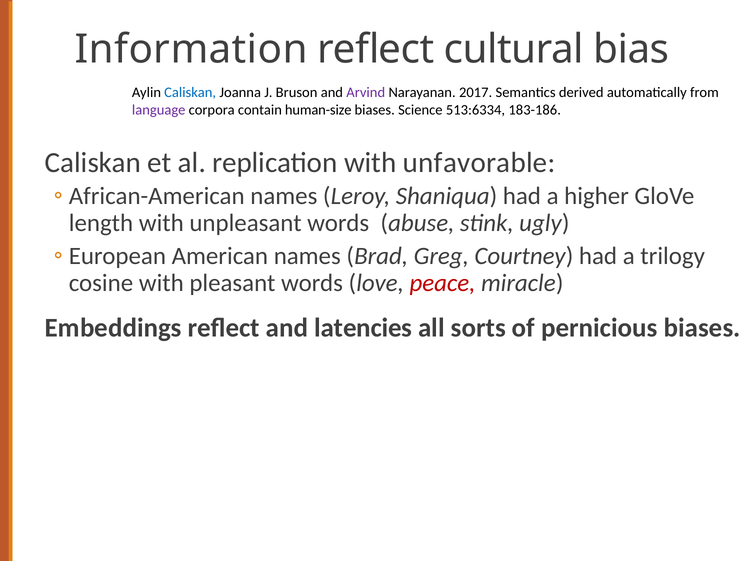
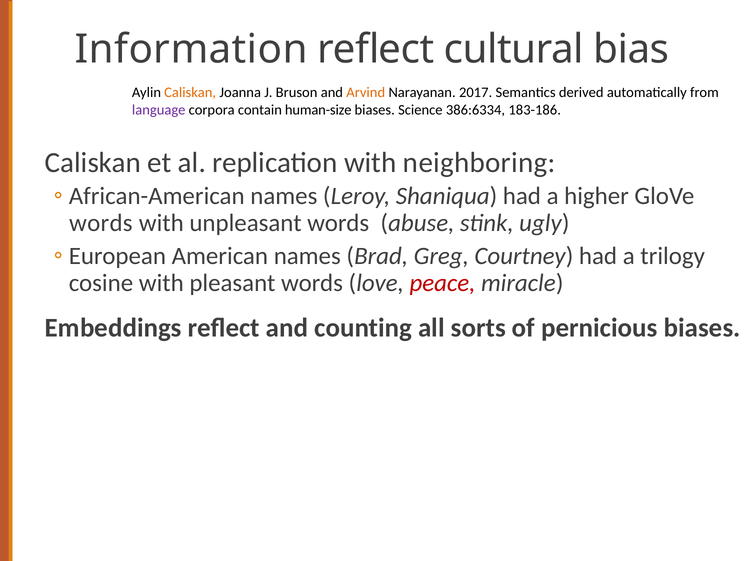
Caliskan at (190, 93) colour: blue -> orange
Arvind colour: purple -> orange
513:6334: 513:6334 -> 386:6334
unfavorable: unfavorable -> neighboring
length at (101, 223): length -> words
latencies: latencies -> counting
